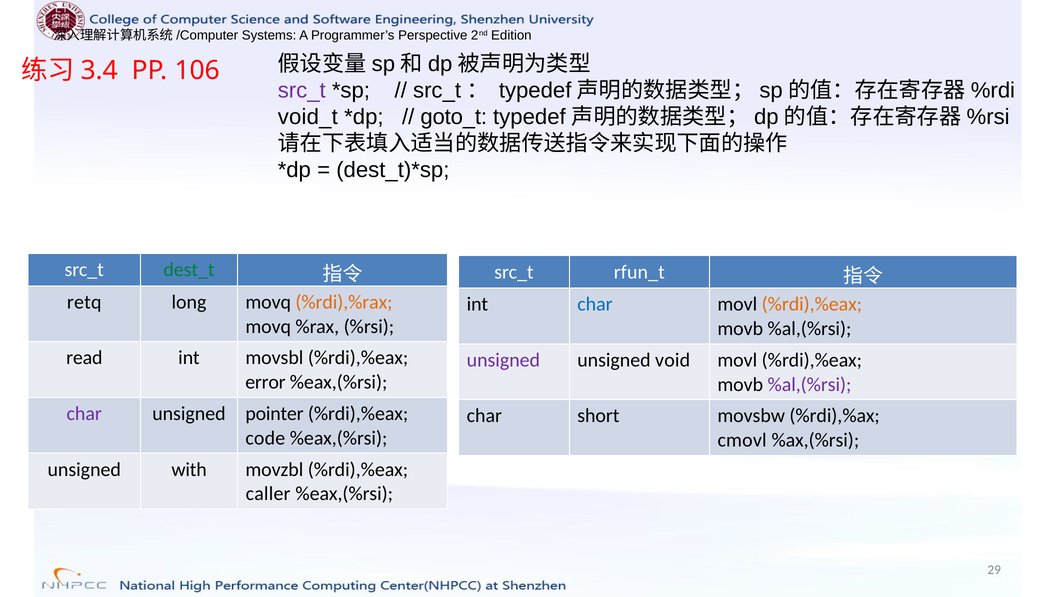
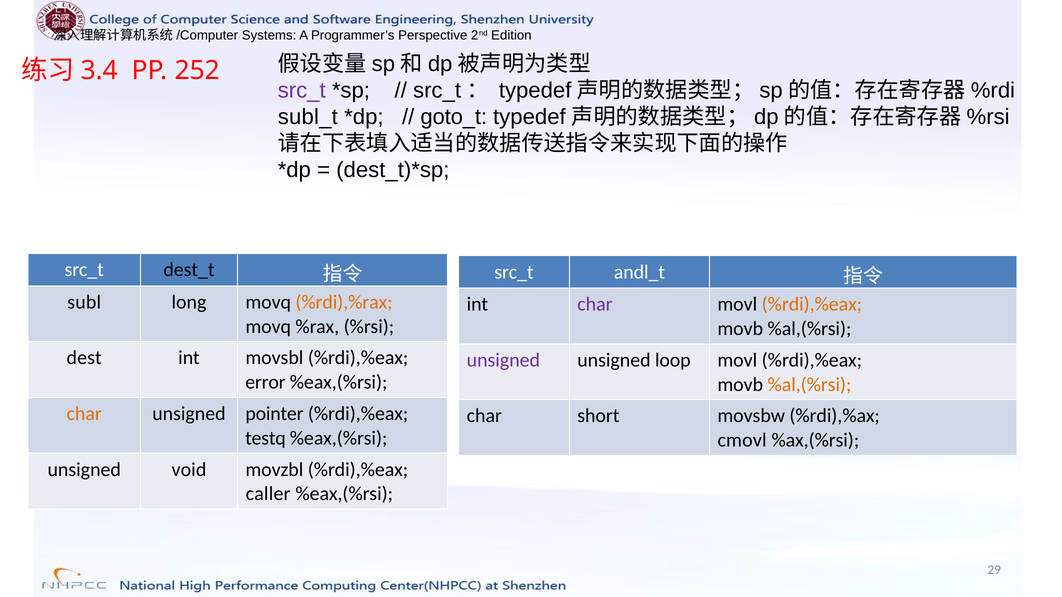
106: 106 -> 252
void_t: void_t -> subl_t
dest_t colour: green -> black
rfun_t: rfun_t -> andl_t
retq: retq -> subl
char at (595, 305) colour: blue -> purple
read: read -> dest
void: void -> loop
%al,(%rsi at (809, 385) colour: purple -> orange
char at (84, 414) colour: purple -> orange
code: code -> testq
with: with -> void
